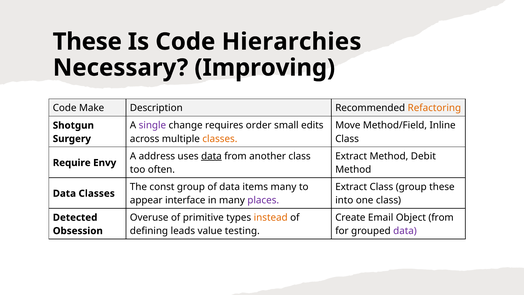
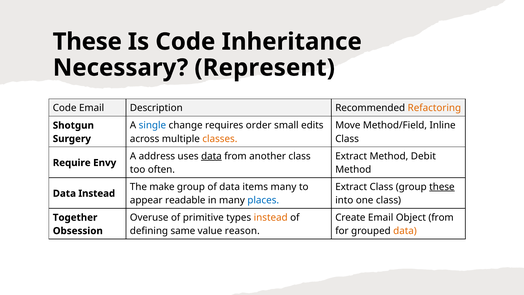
Hierarchies: Hierarchies -> Inheritance
Improving: Improving -> Represent
Code Make: Make -> Email
single colour: purple -> blue
const: const -> make
these at (442, 187) underline: none -> present
Data Classes: Classes -> Instead
interface: interface -> readable
places colour: purple -> blue
Detected: Detected -> Together
leads: leads -> same
testing: testing -> reason
data at (405, 231) colour: purple -> orange
